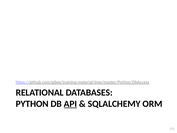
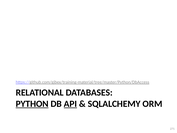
PYTHON underline: none -> present
